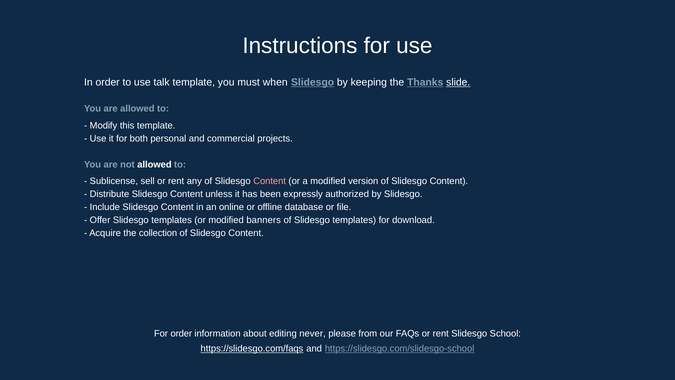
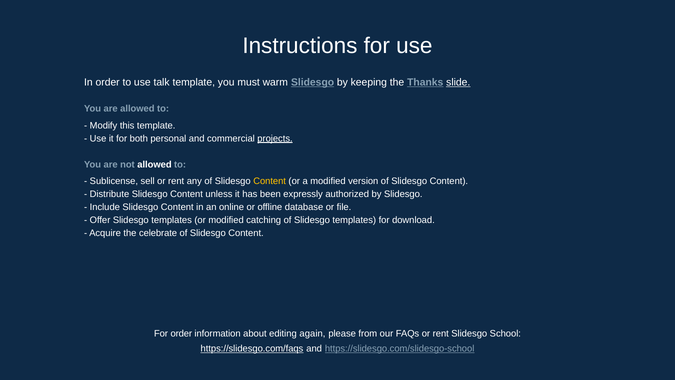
when: when -> warm
projects underline: none -> present
Content at (270, 181) colour: pink -> yellow
banners: banners -> catching
collection: collection -> celebrate
never: never -> again
